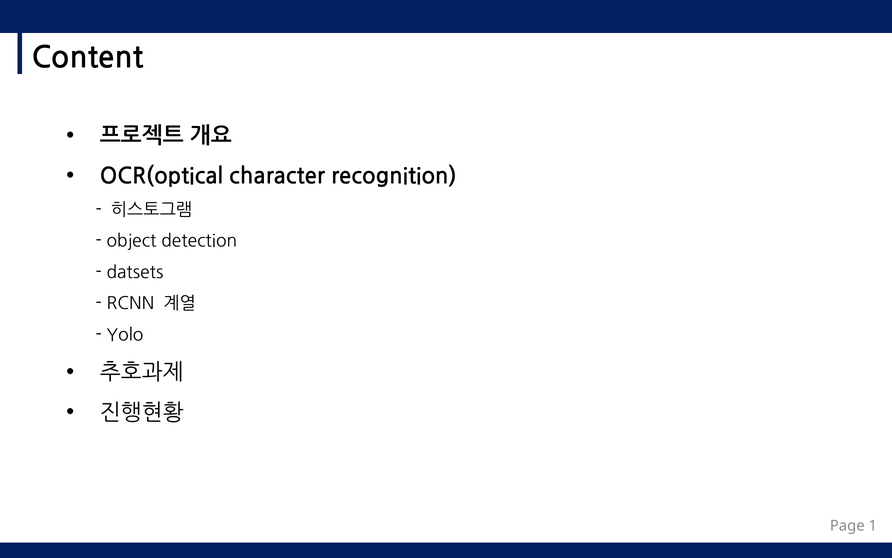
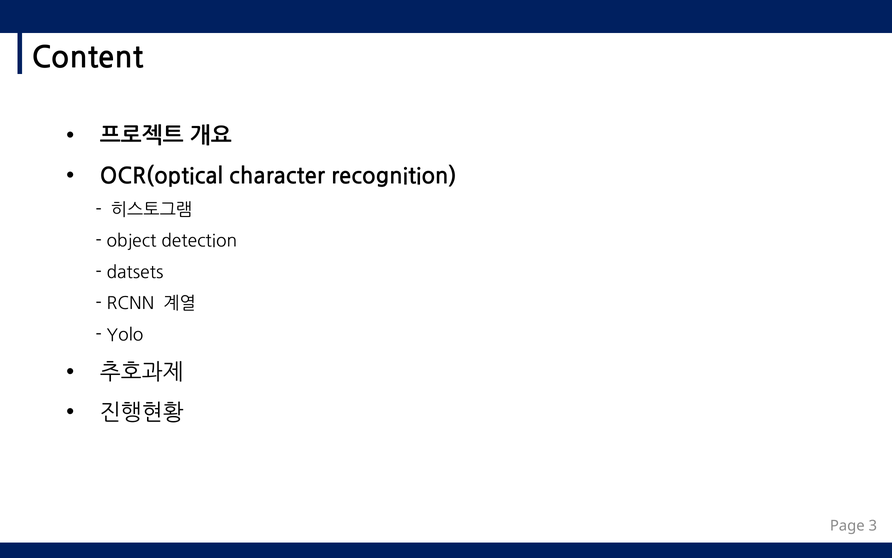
1: 1 -> 3
